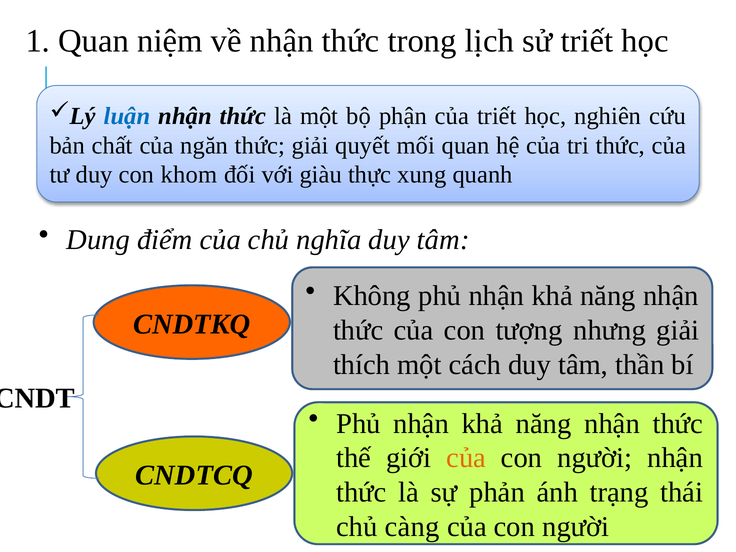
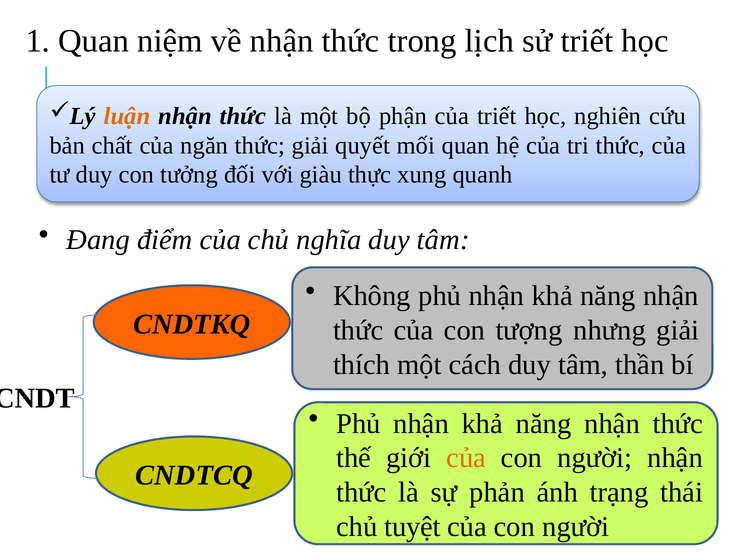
luận colour: blue -> orange
khom: khom -> tưởng
Dung: Dung -> Đang
càng: càng -> tuyệt
